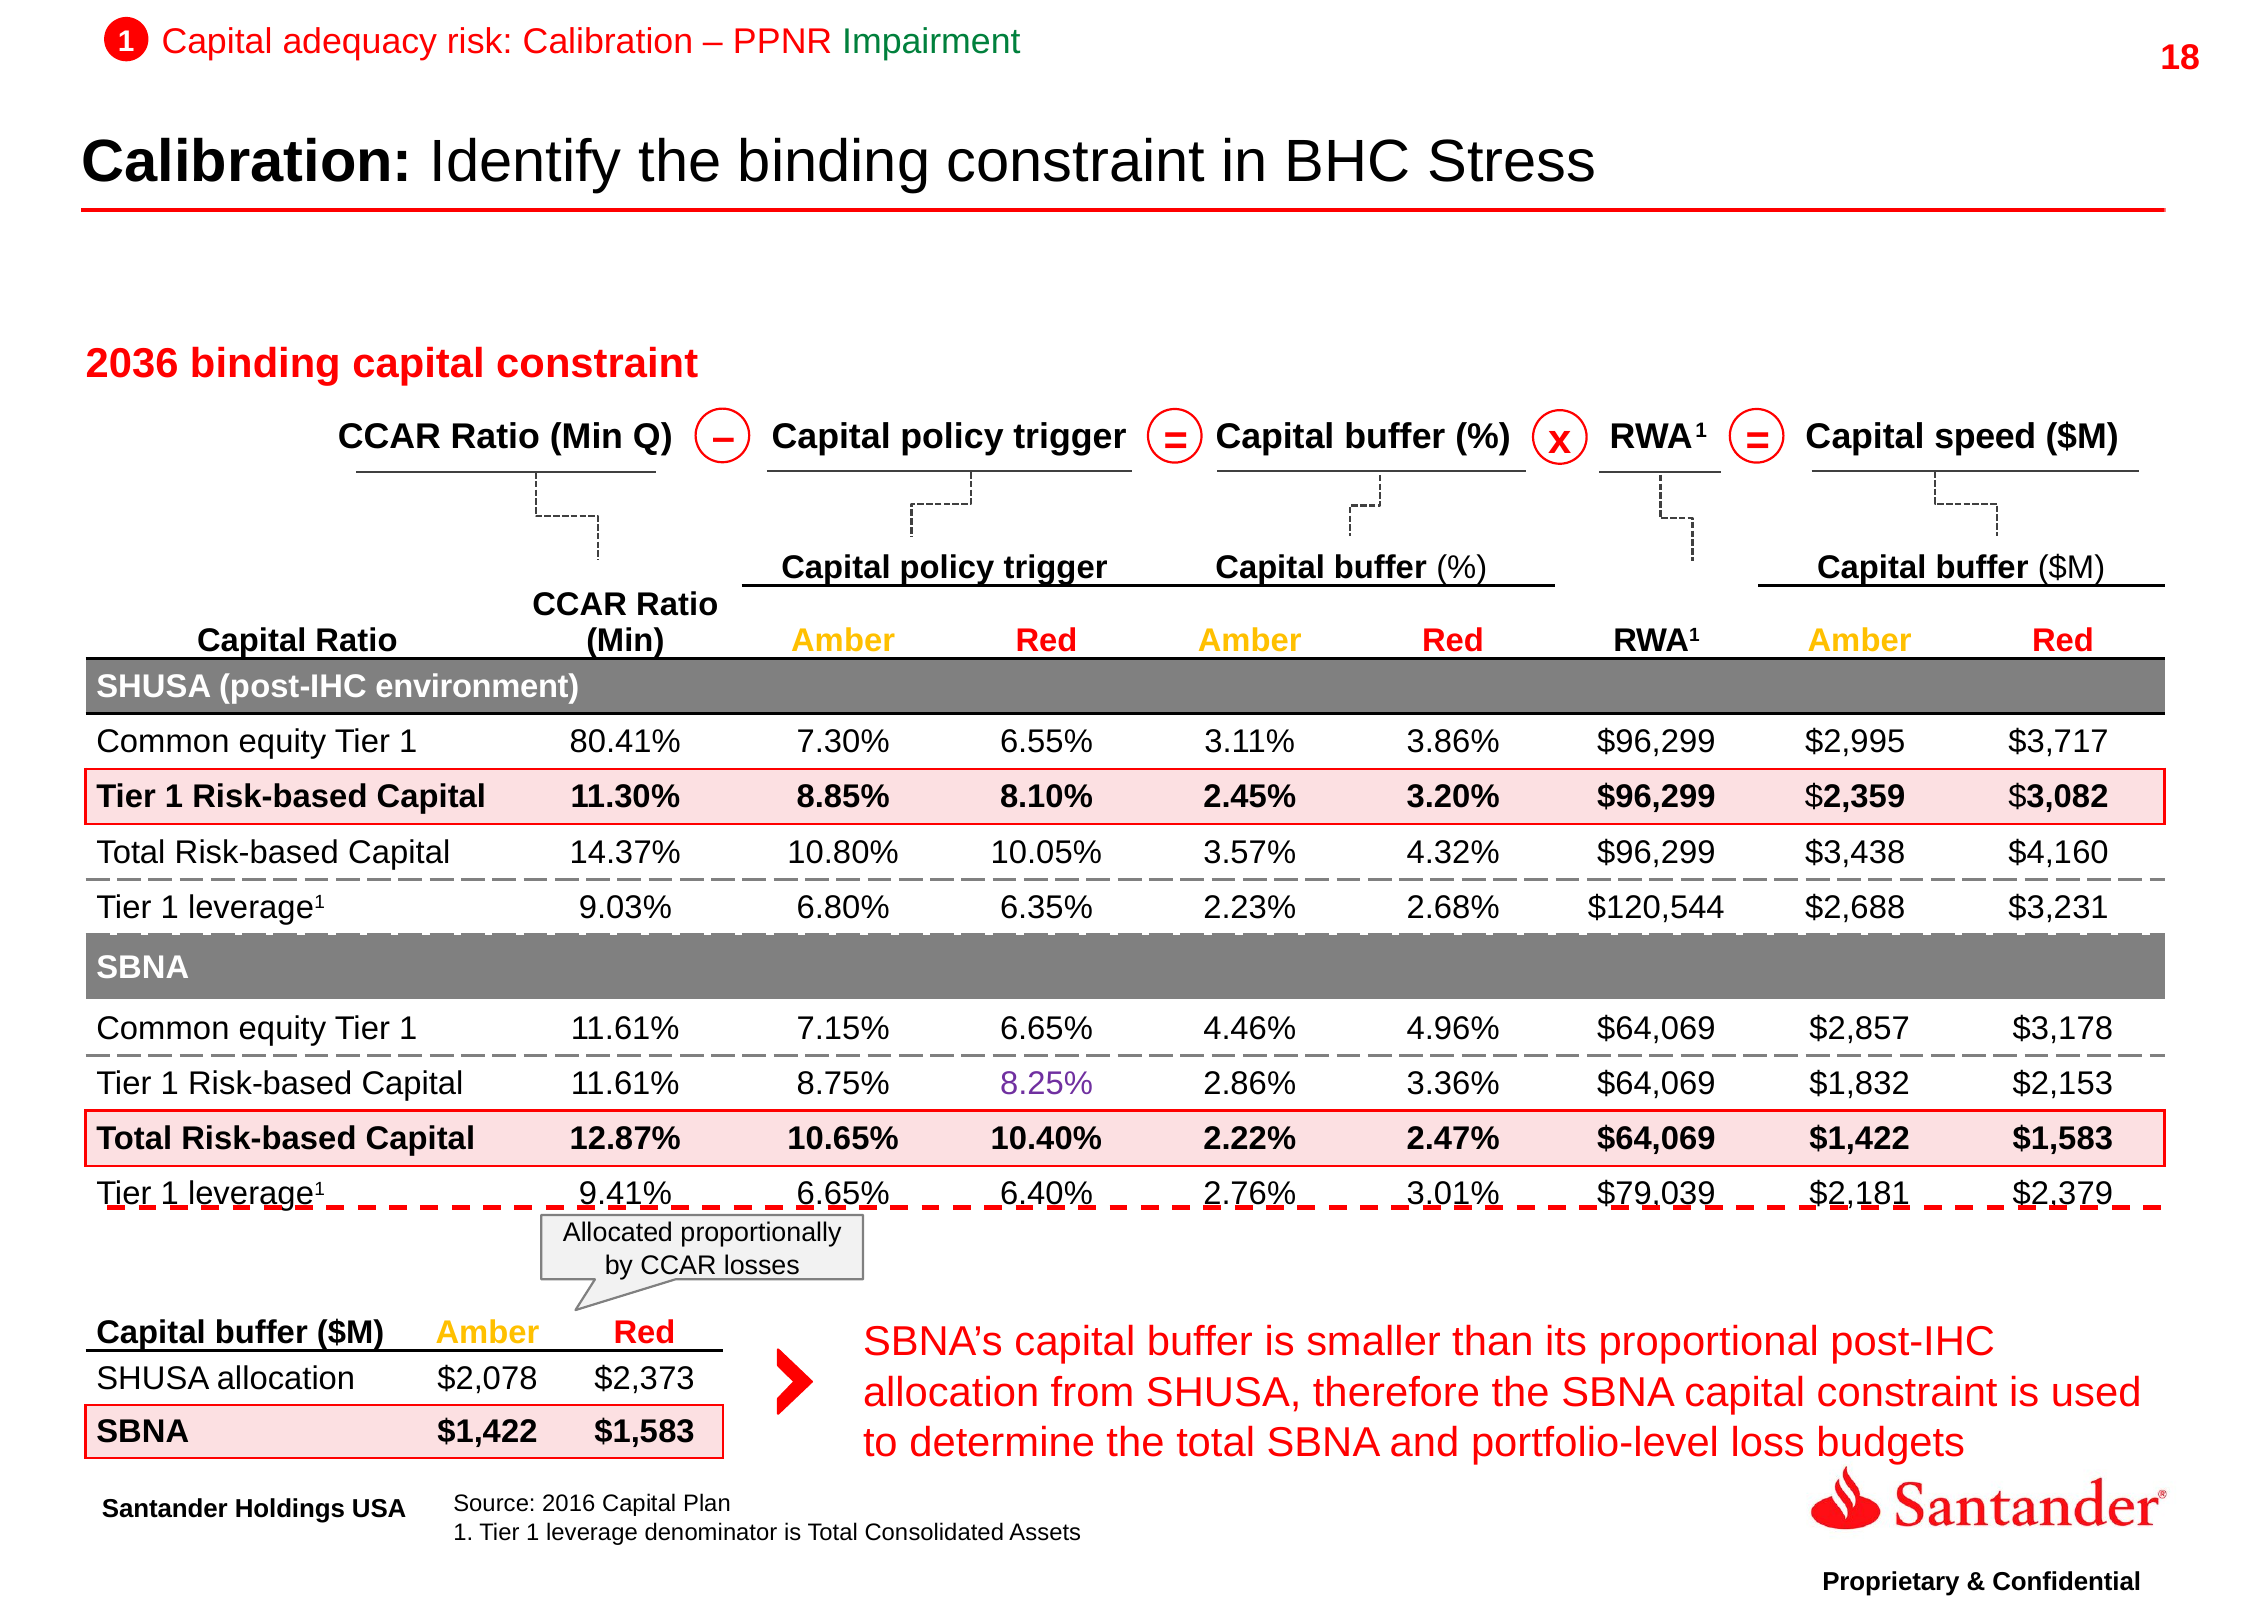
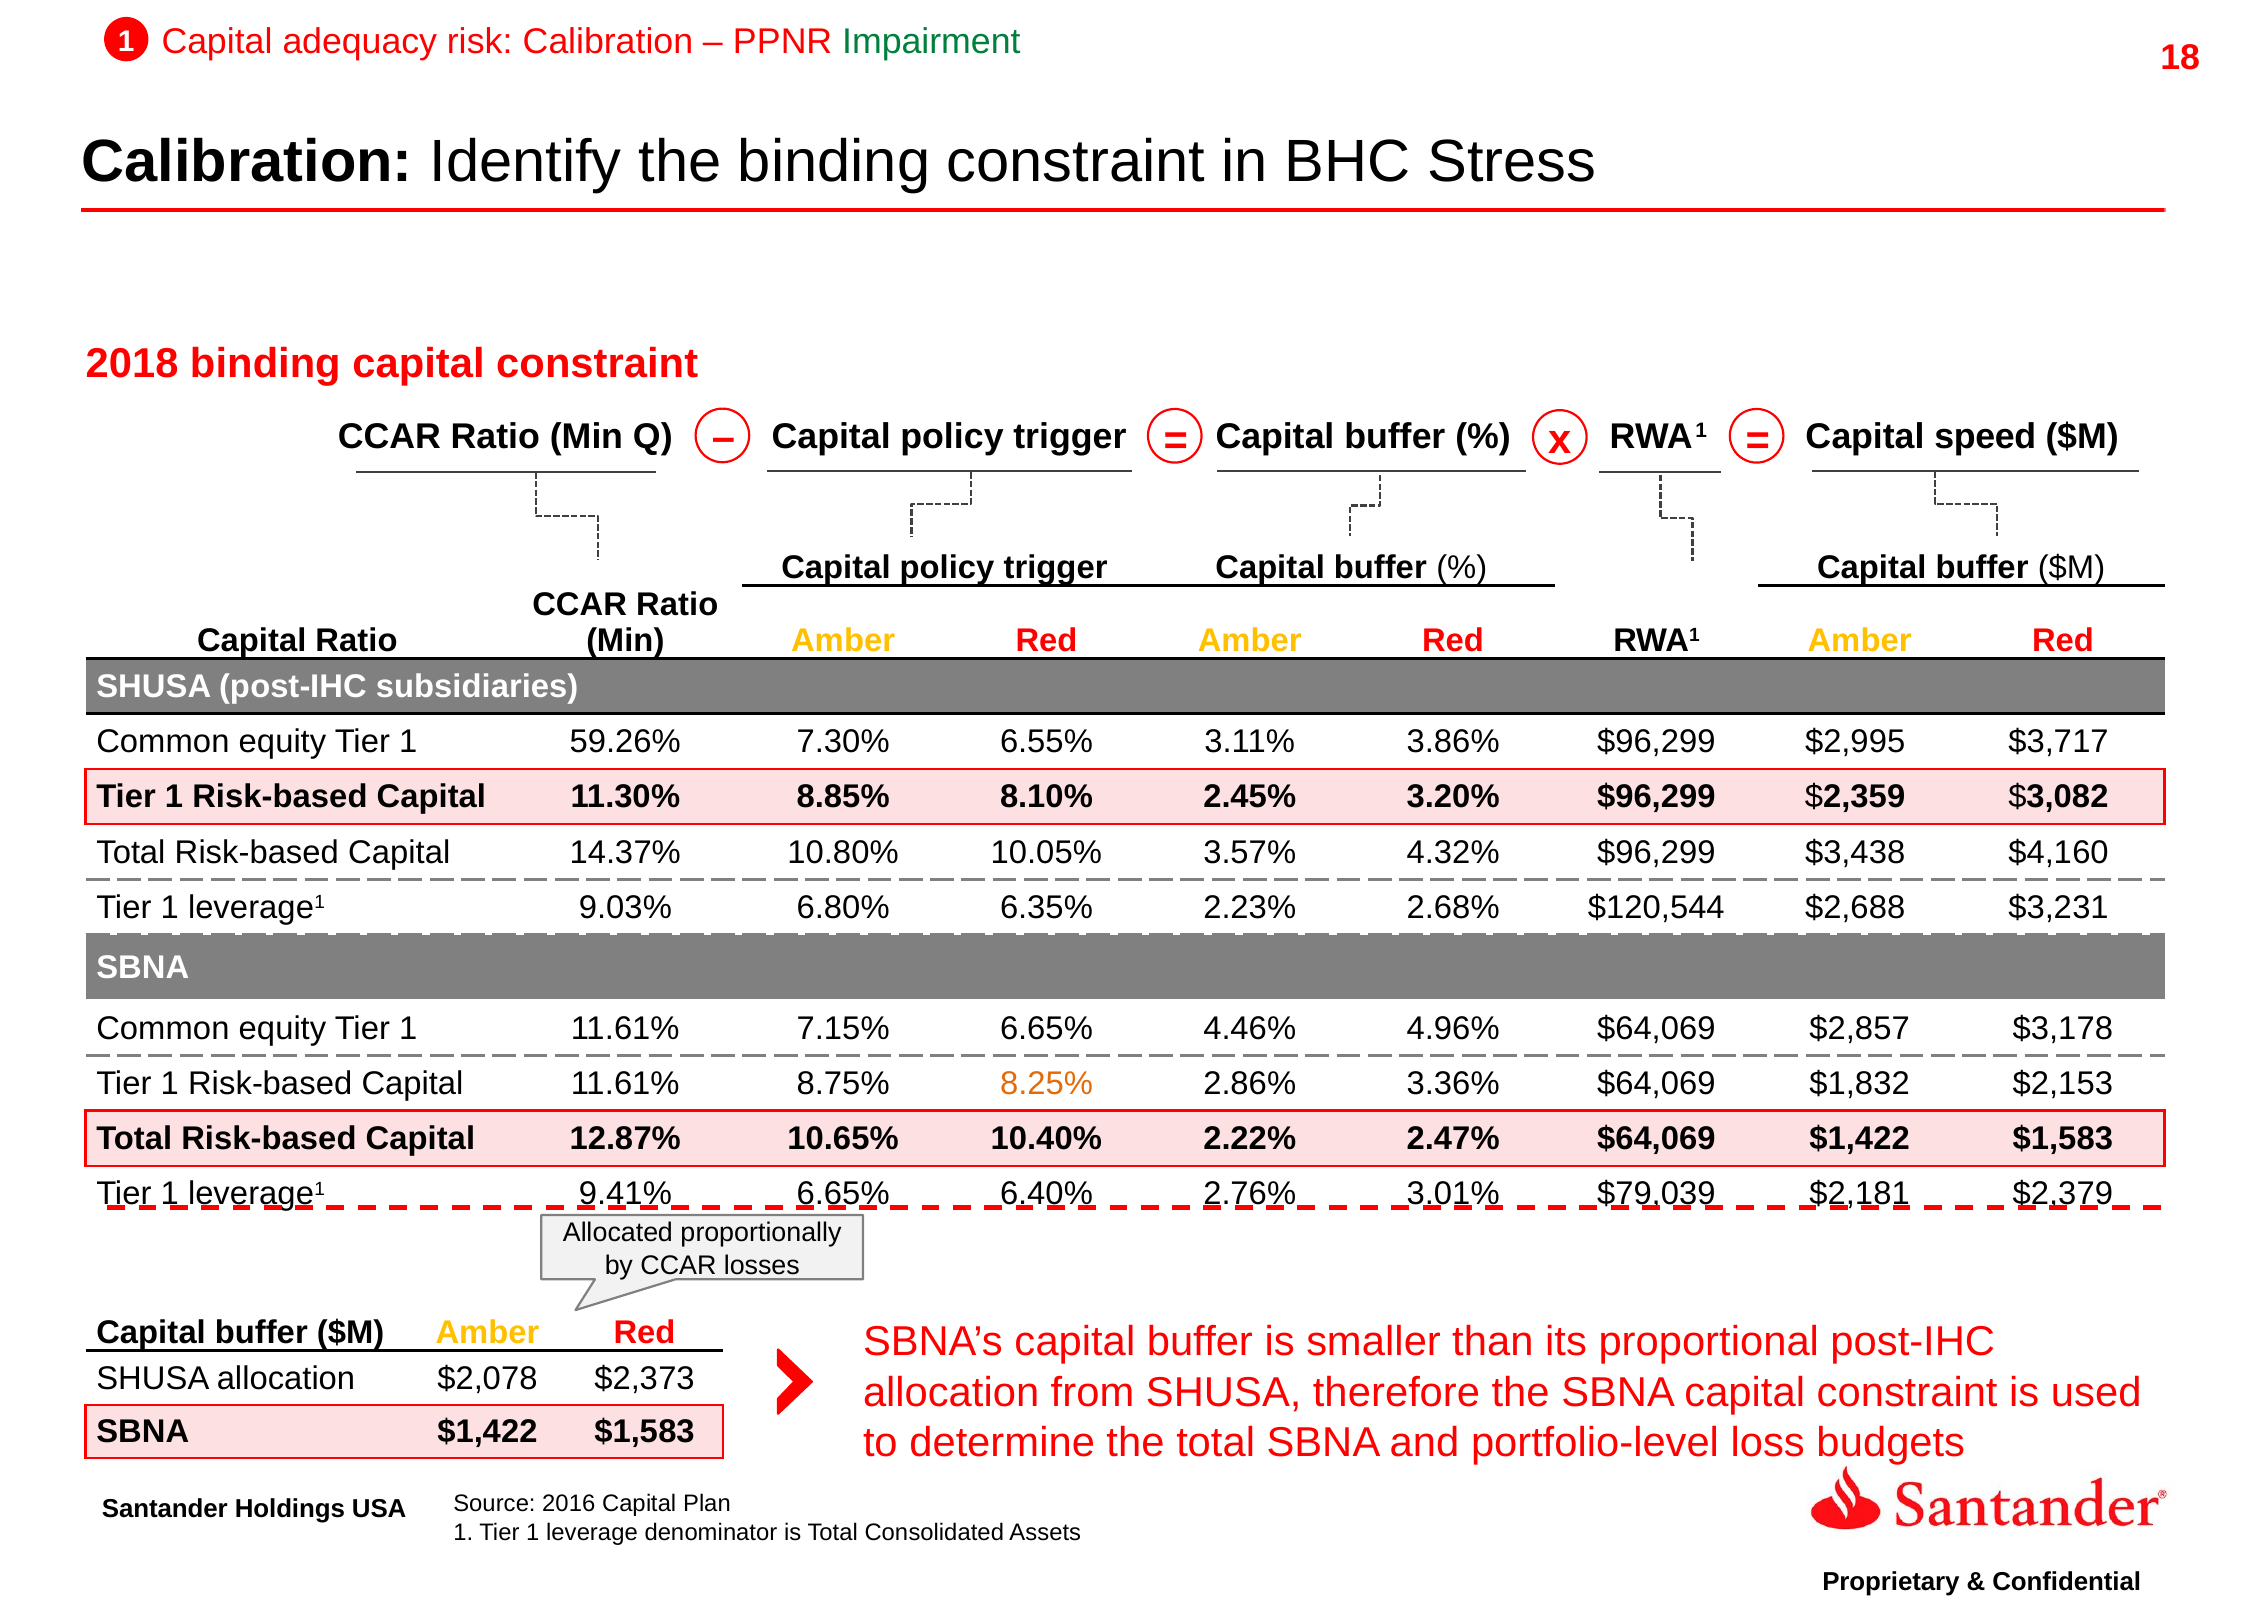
2036: 2036 -> 2018
environment: environment -> subsidiaries
80.41%: 80.41% -> 59.26%
8.25% colour: purple -> orange
